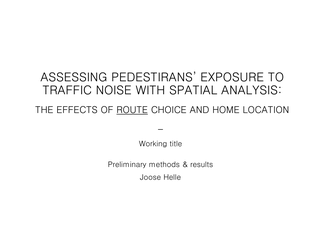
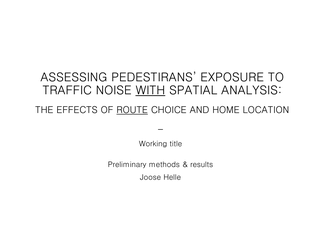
WITH underline: none -> present
